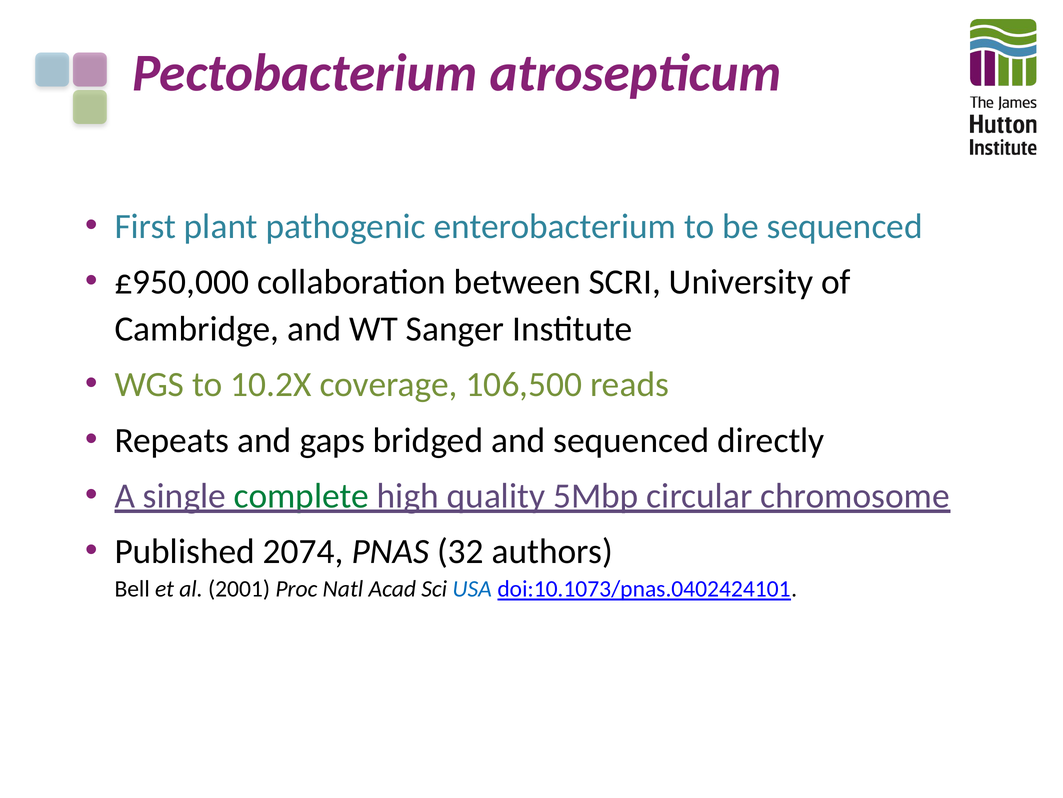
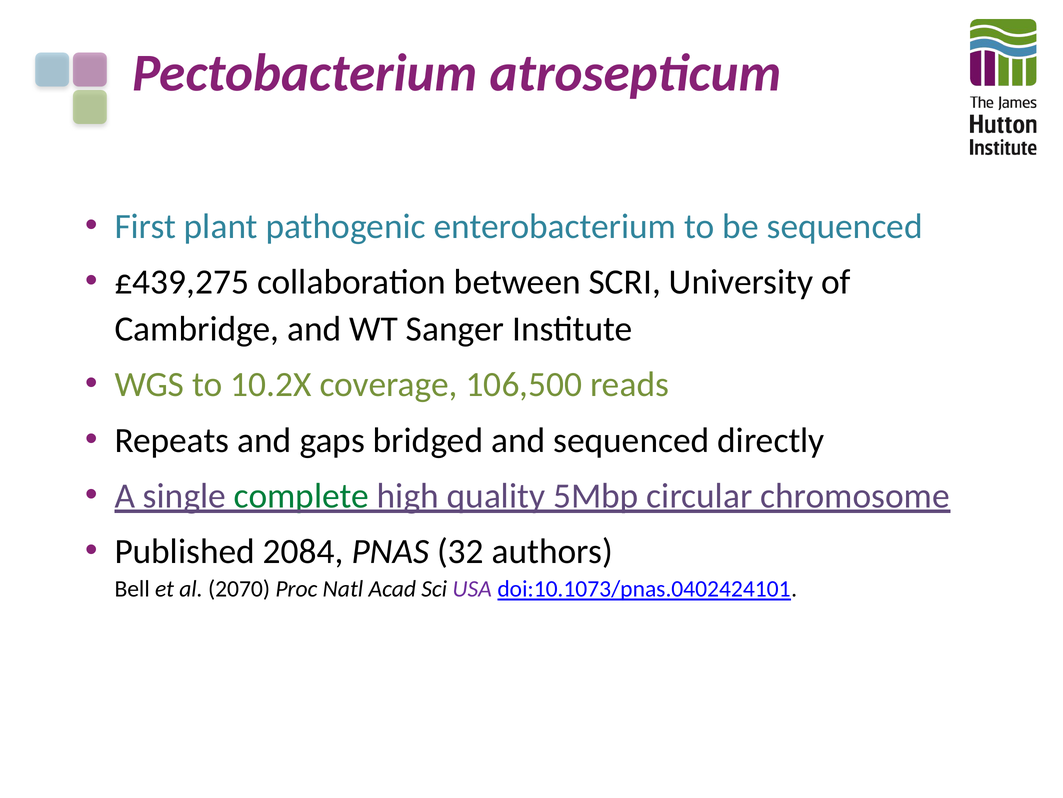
£950,000: £950,000 -> £439,275
2074: 2074 -> 2084
2001: 2001 -> 2070
USA colour: blue -> purple
